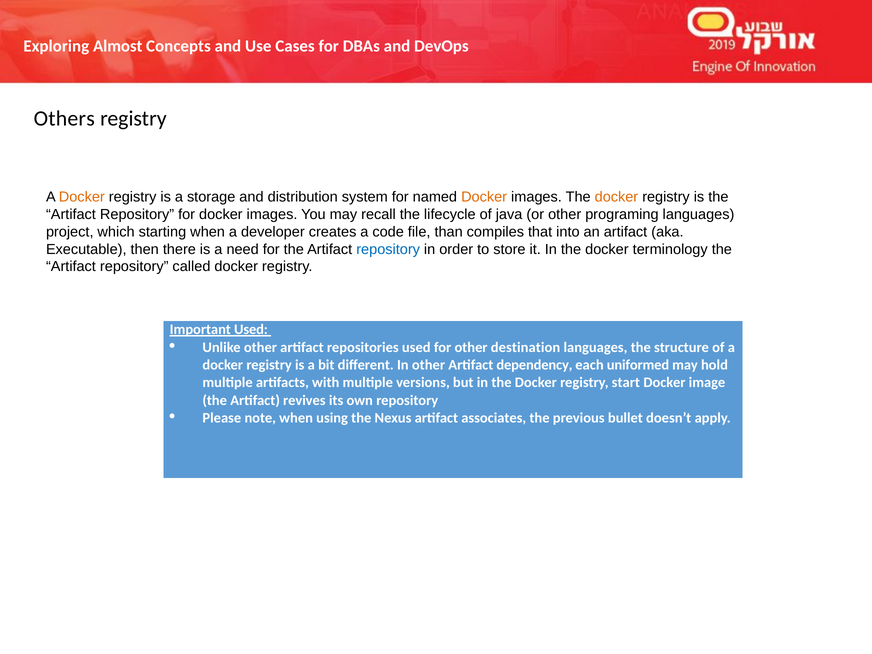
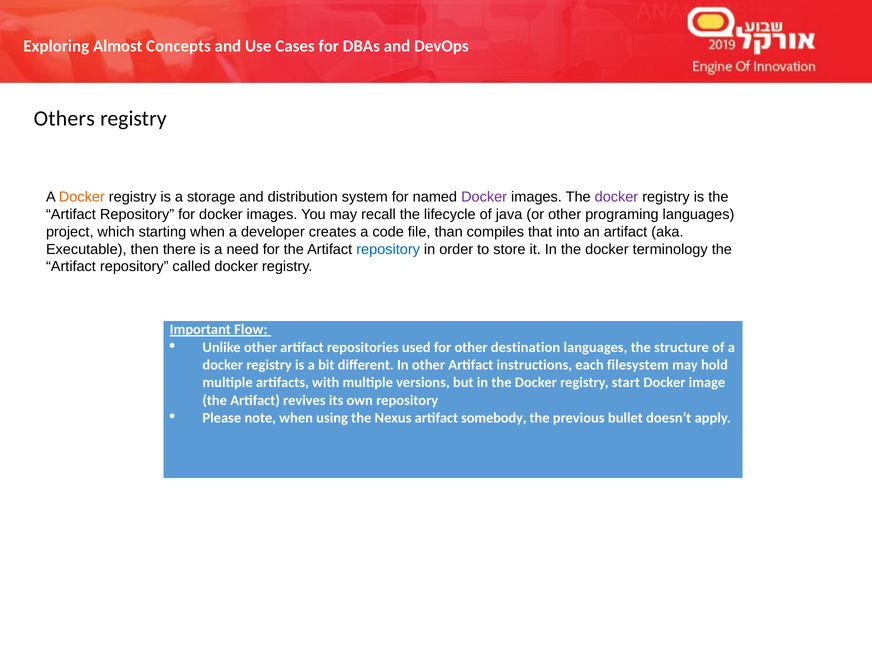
Docker at (484, 197) colour: orange -> purple
docker at (616, 197) colour: orange -> purple
Important Used: Used -> Flow
dependency: dependency -> instructions
uniformed: uniformed -> filesystem
associates: associates -> somebody
